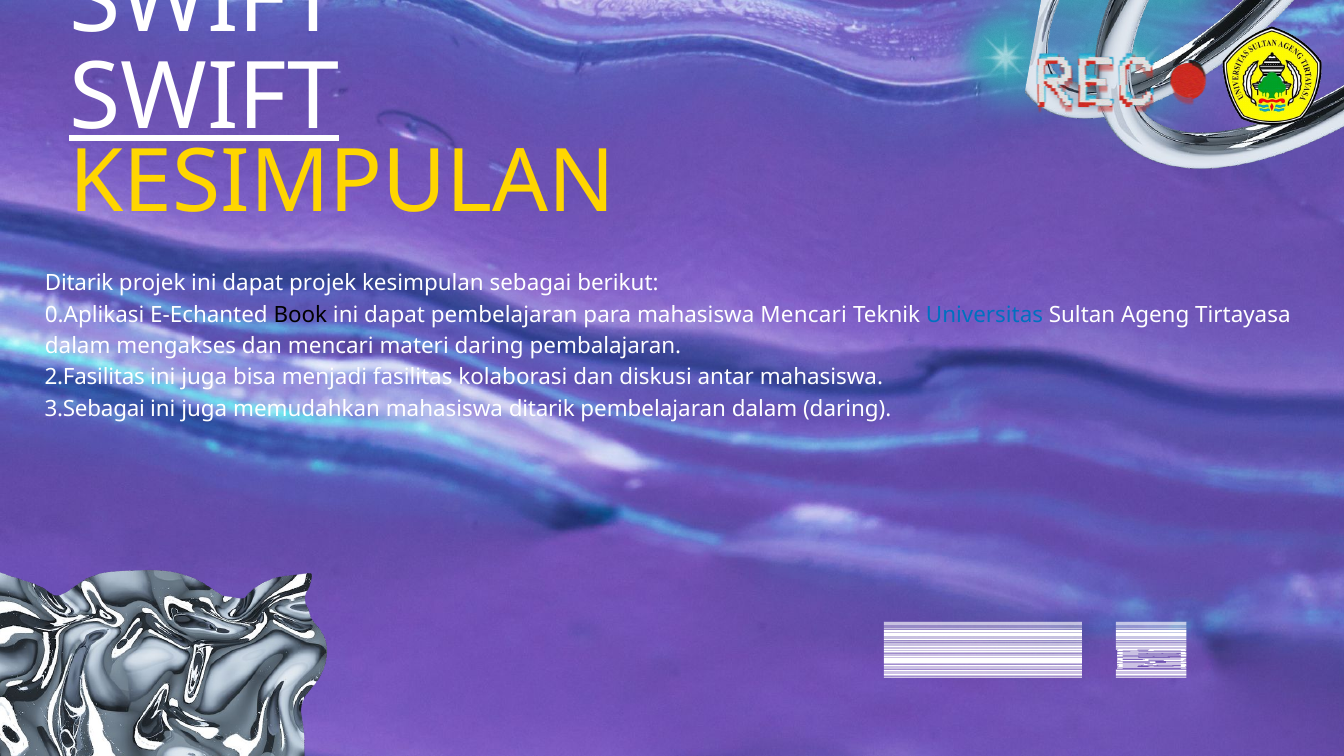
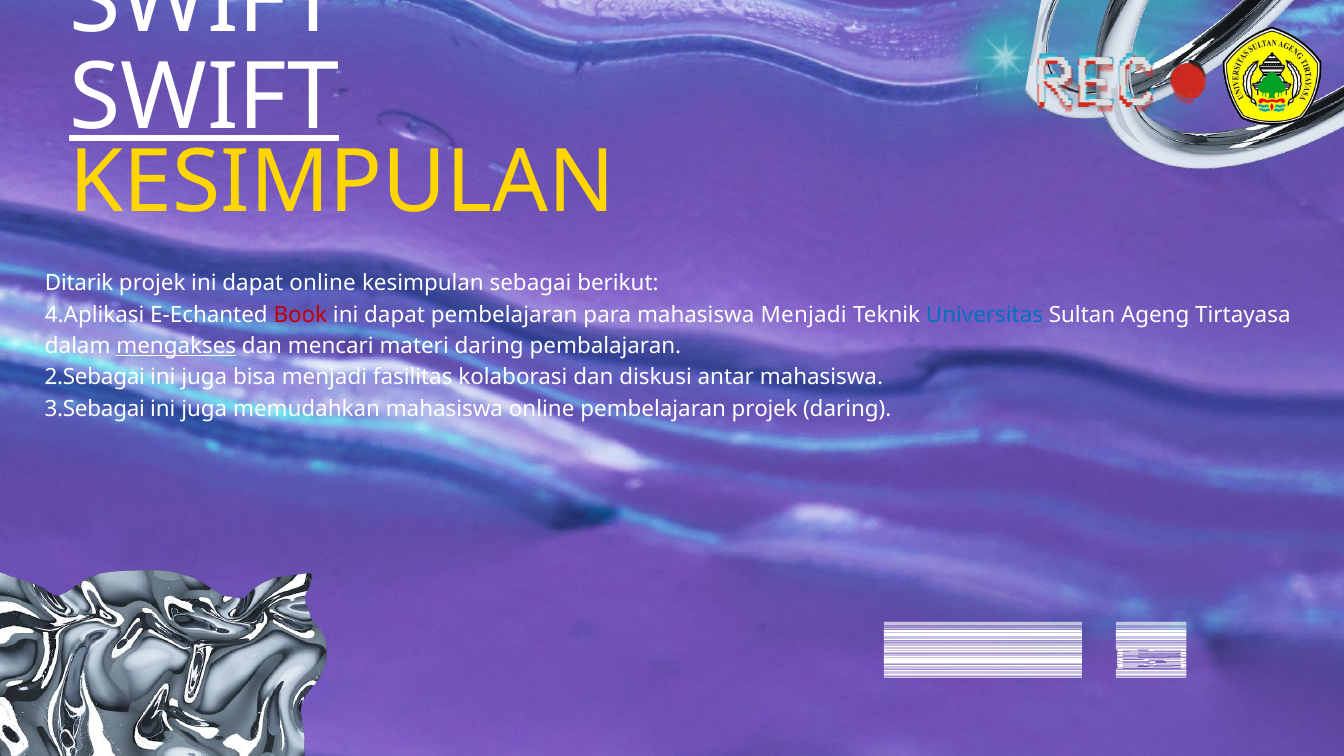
dapat projek: projek -> online
0.Aplikasi: 0.Aplikasi -> 4.Aplikasi
Book colour: black -> red
mahasiswa Mencari: Mencari -> Menjadi
mengakses underline: none -> present
2.Fasilitas: 2.Fasilitas -> 2.Sebagai
mahasiswa ditarik: ditarik -> online
pembelajaran dalam: dalam -> projek
